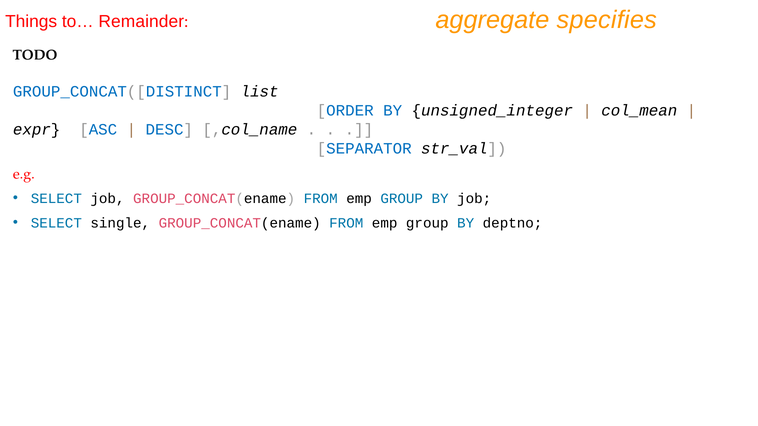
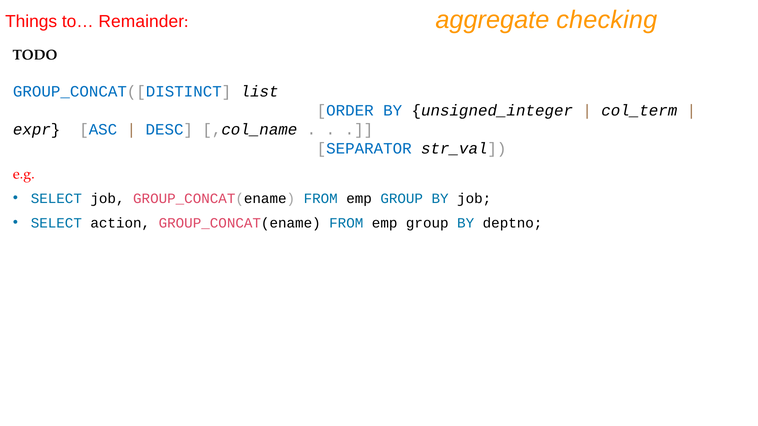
specifies: specifies -> checking
col_mean: col_mean -> col_term
single: single -> action
